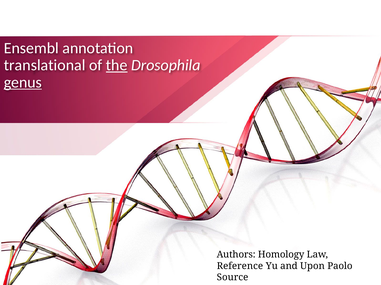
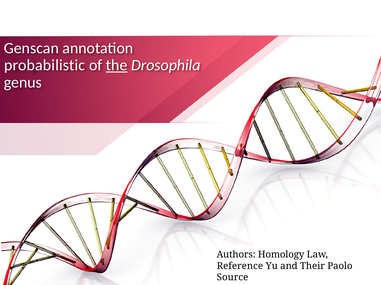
Ensembl: Ensembl -> Genscan
translational: translational -> probabilistic
genus underline: present -> none
Upon: Upon -> Their
